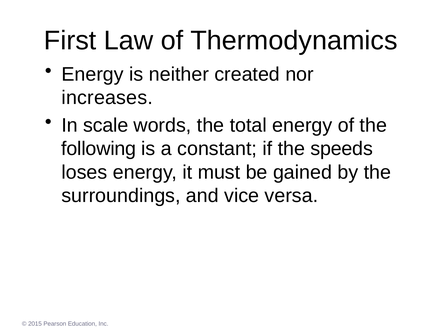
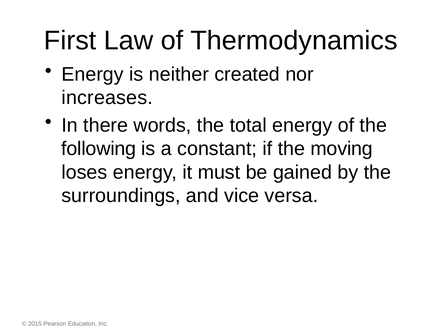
scale: scale -> there
speeds: speeds -> moving
